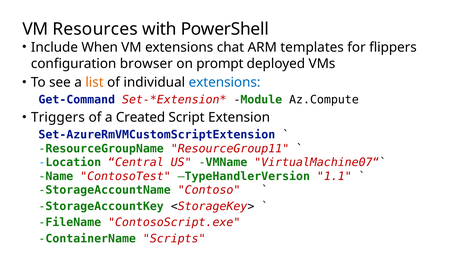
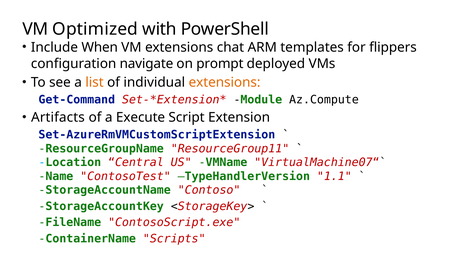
Resources: Resources -> Optimized
browser: browser -> navigate
extensions at (225, 83) colour: blue -> orange
Triggers: Triggers -> Artifacts
Created: Created -> Execute
